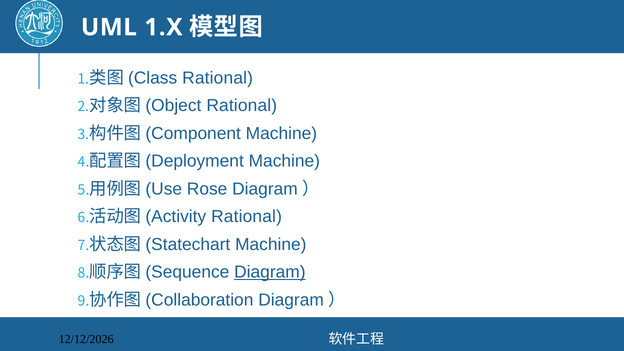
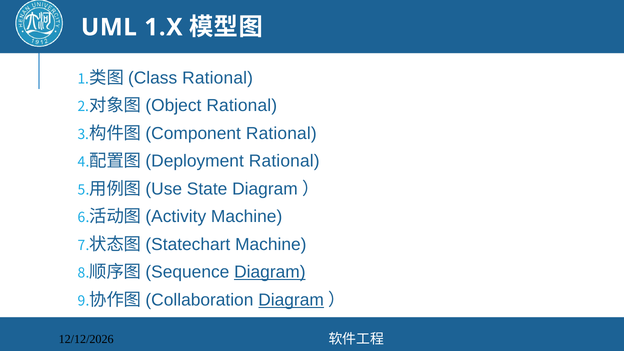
Machine at (281, 133): Machine -> Rational
Machine at (284, 161): Machine -> Rational
Rose: Rose -> State
Rational at (247, 217): Rational -> Machine
Diagram at (291, 300) underline: none -> present
